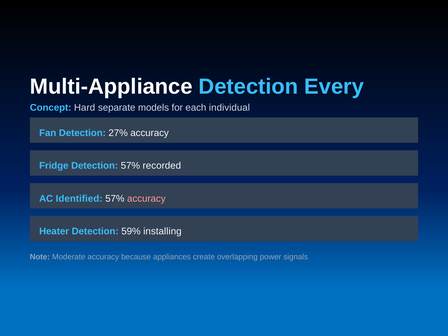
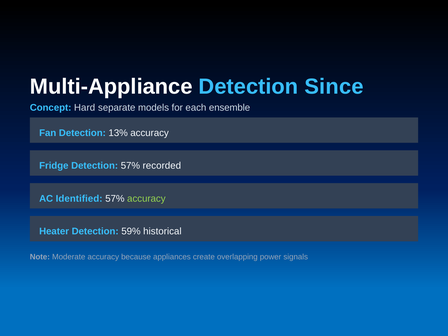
Every: Every -> Since
individual: individual -> ensemble
27%: 27% -> 13%
accuracy at (146, 199) colour: pink -> light green
installing: installing -> historical
